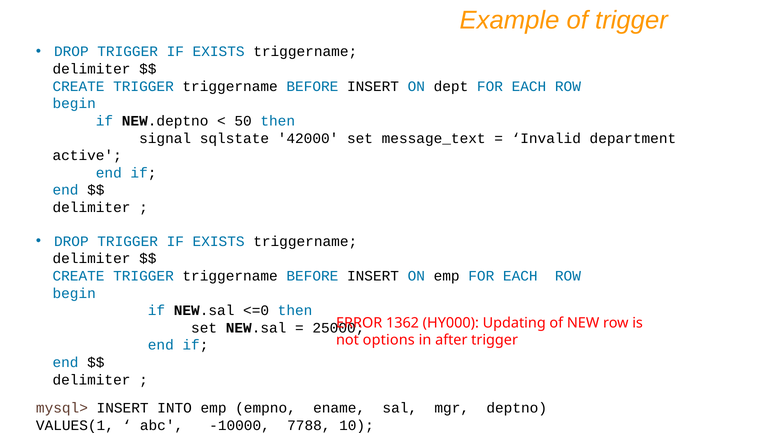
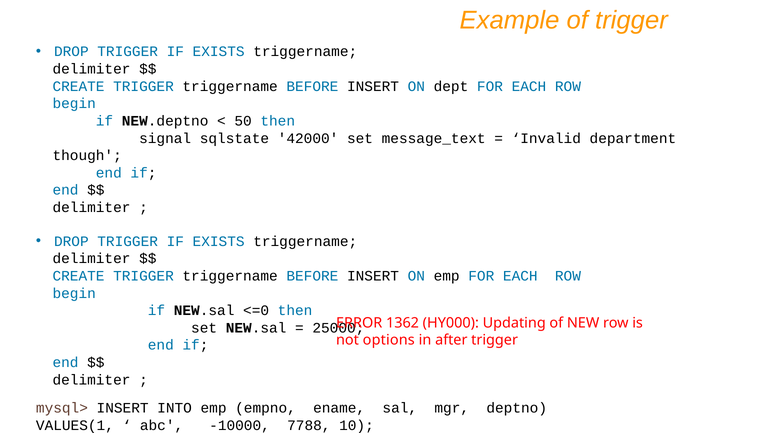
active: active -> though
